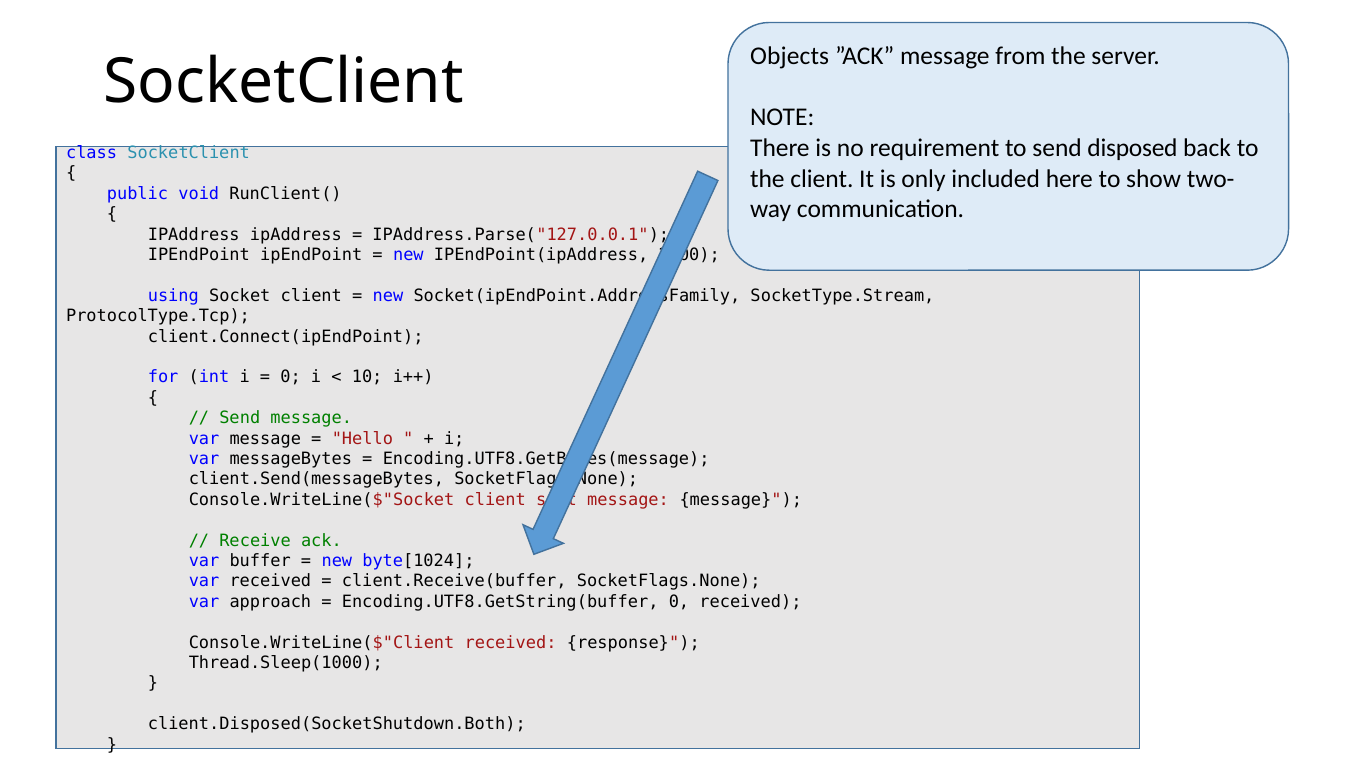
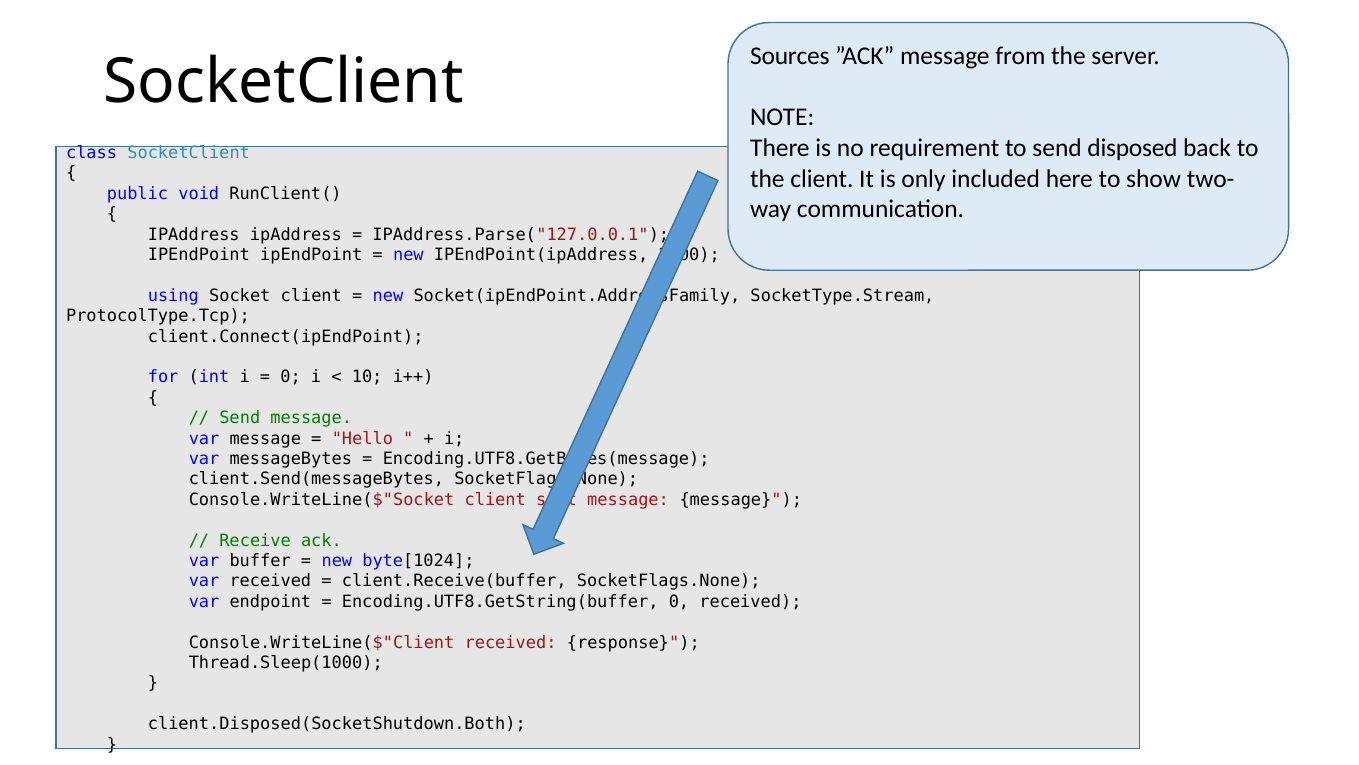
Objects: Objects -> Sources
approach: approach -> endpoint
